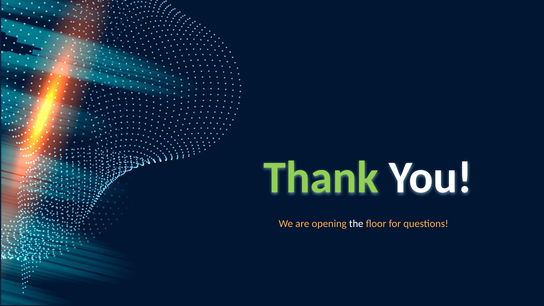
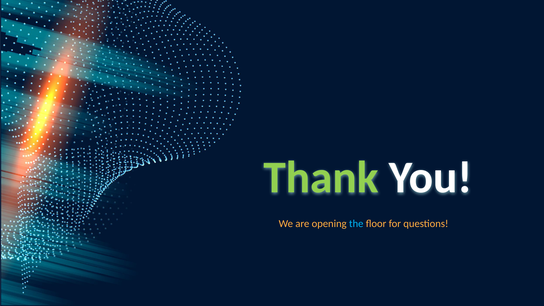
the colour: white -> light blue
